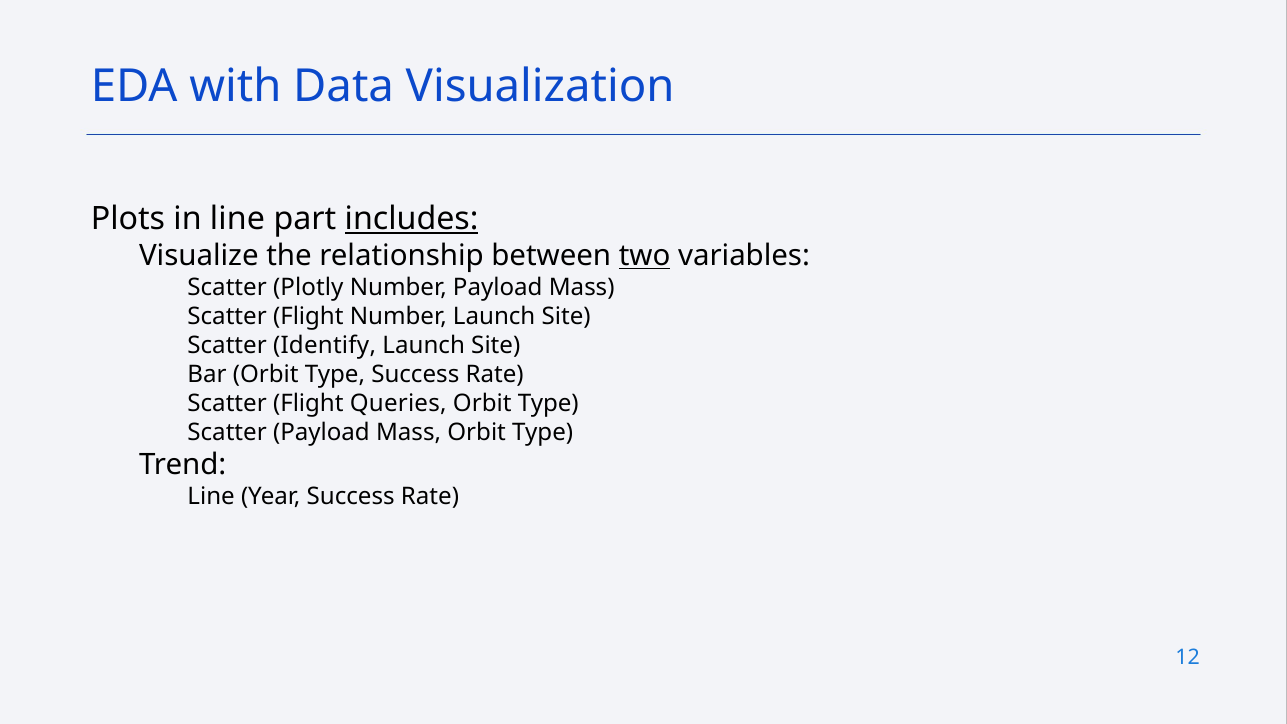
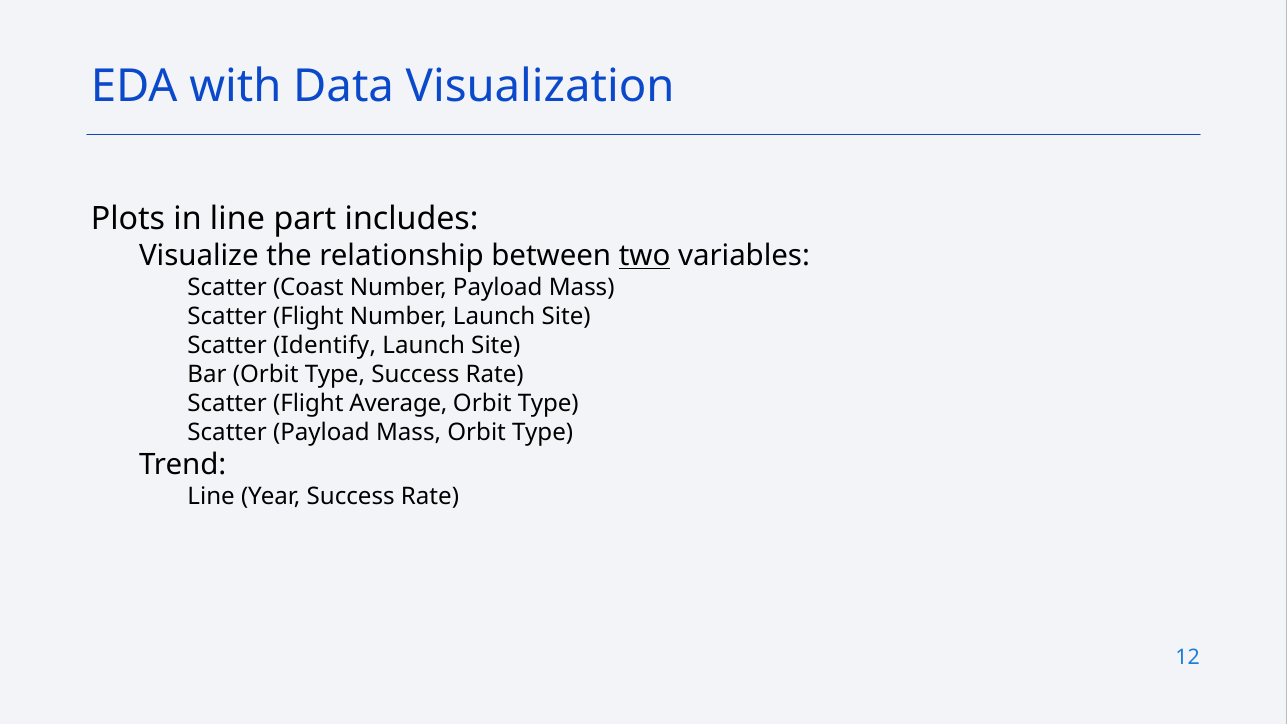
includes underline: present -> none
Plotly: Plotly -> Coast
Queries: Queries -> Average
